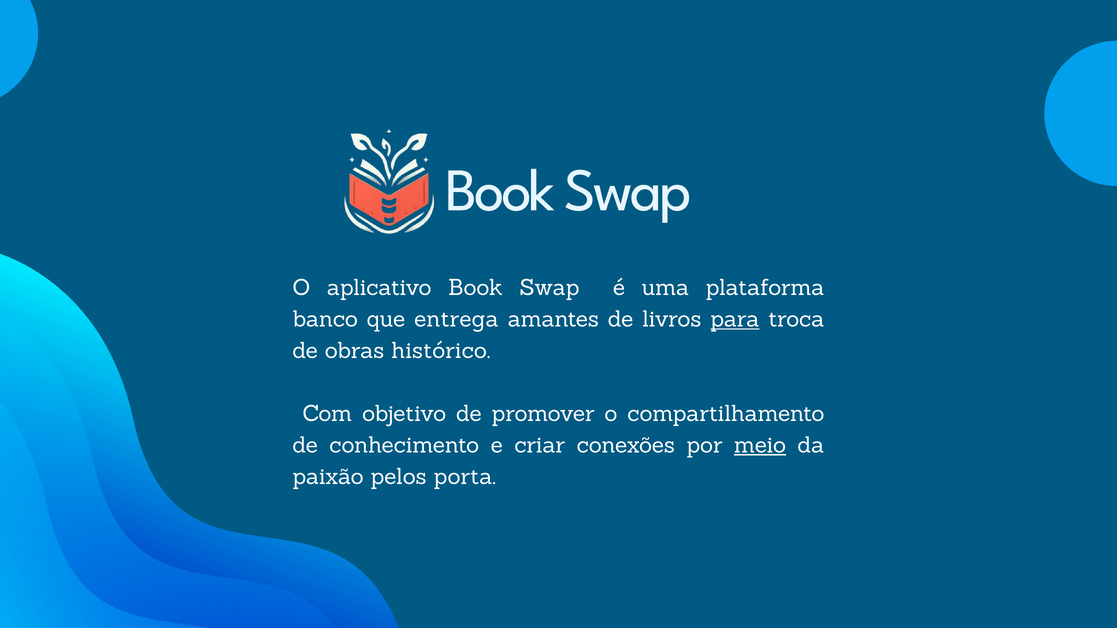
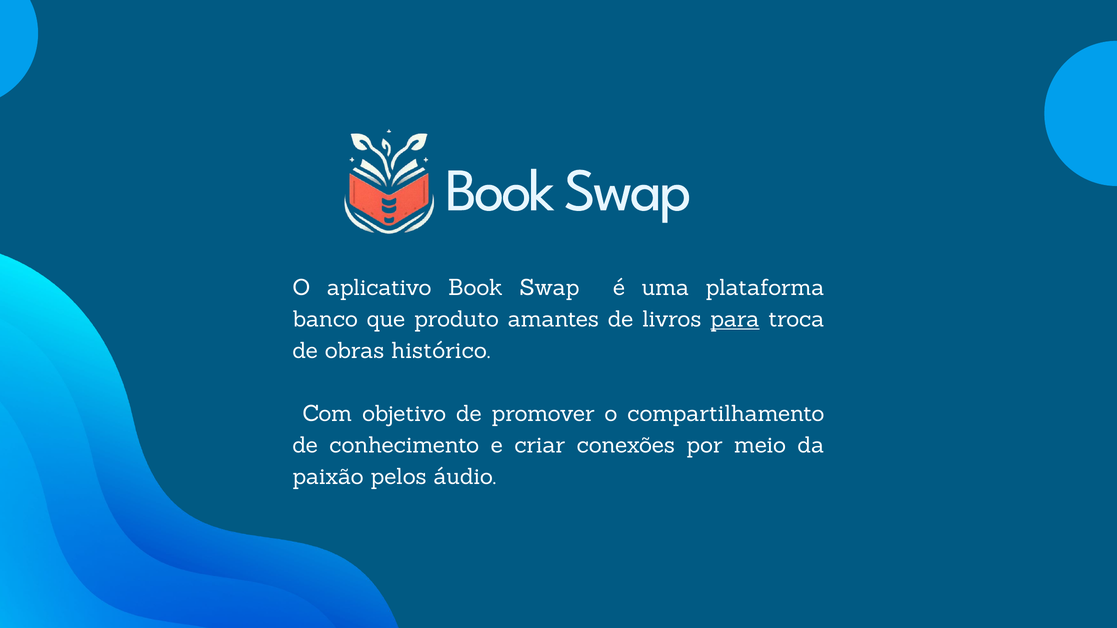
entrega: entrega -> produto
meio underline: present -> none
porta: porta -> áudio
